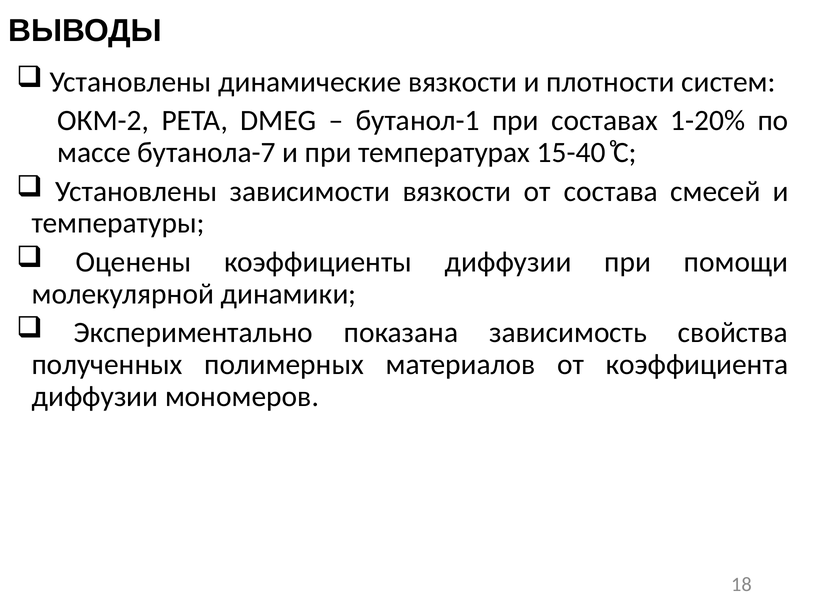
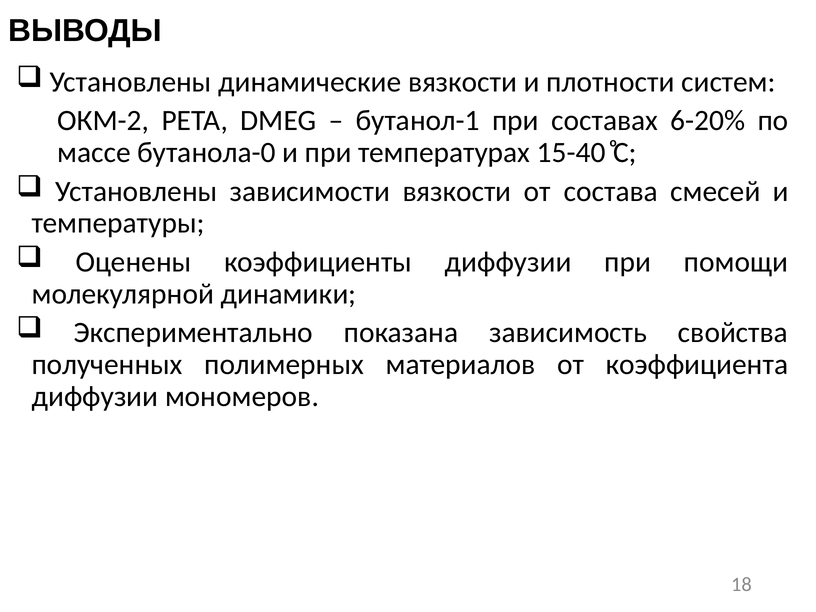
1-20%: 1-20% -> 6-20%
бутанола-7: бутанола-7 -> бутанола-0
